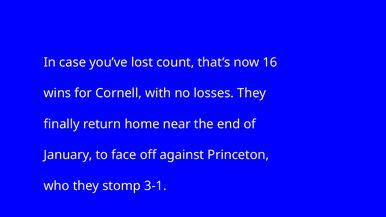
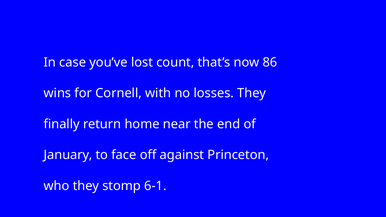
16: 16 -> 86
3-1: 3-1 -> 6-1
